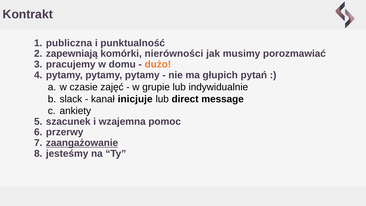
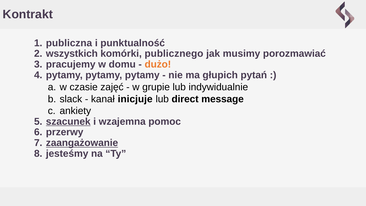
zapewniają: zapewniają -> wszystkich
nierówności: nierówności -> publicznego
szacunek underline: none -> present
